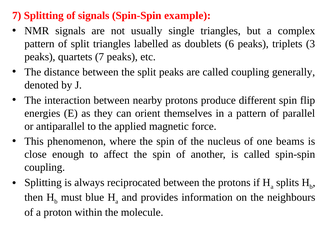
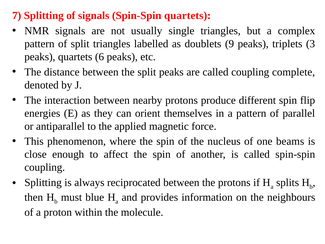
Spin-Spin example: example -> quartets
6: 6 -> 9
quartets 7: 7 -> 6
generally: generally -> complete
